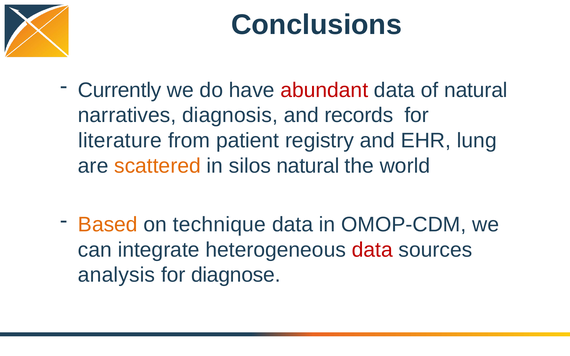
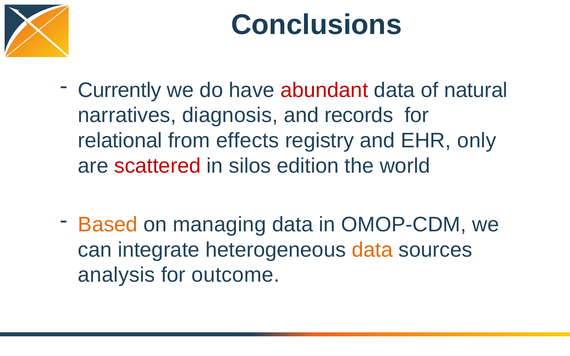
literature: literature -> relational
patient: patient -> effects
lung: lung -> only
scattered colour: orange -> red
silos natural: natural -> edition
technique: technique -> managing
data at (372, 250) colour: red -> orange
diagnose: diagnose -> outcome
